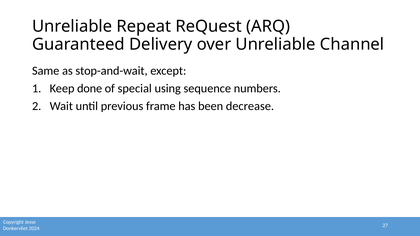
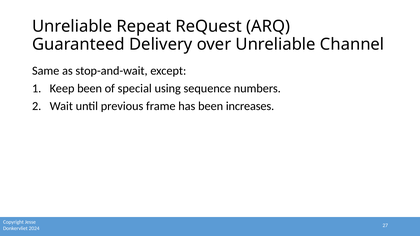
Keep done: done -> been
decrease: decrease -> increases
